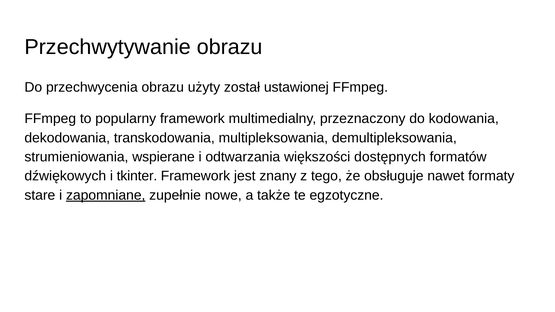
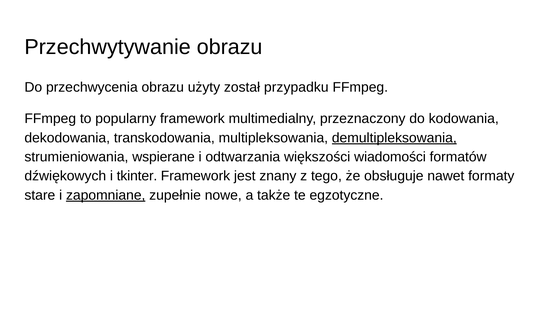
ustawionej: ustawionej -> przypadku
demultipleksowania underline: none -> present
dostępnych: dostępnych -> wiadomości
